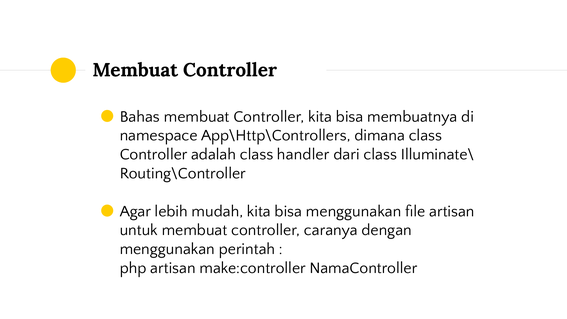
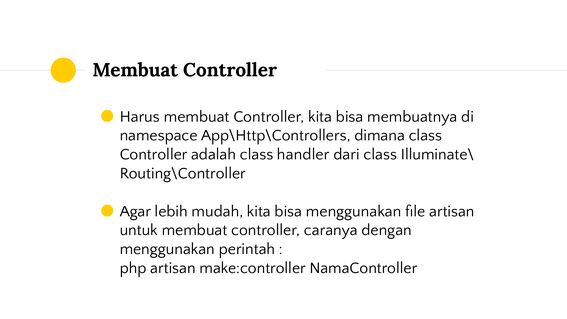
Bahas: Bahas -> Harus
